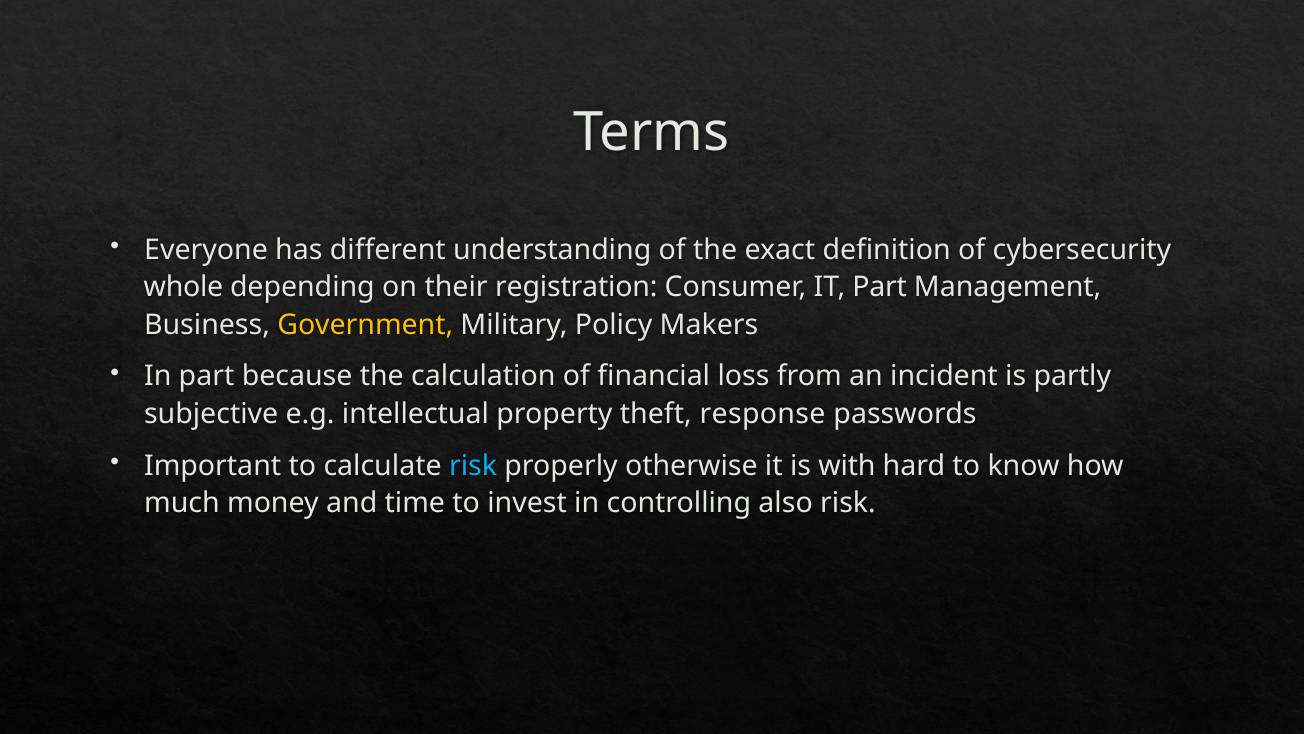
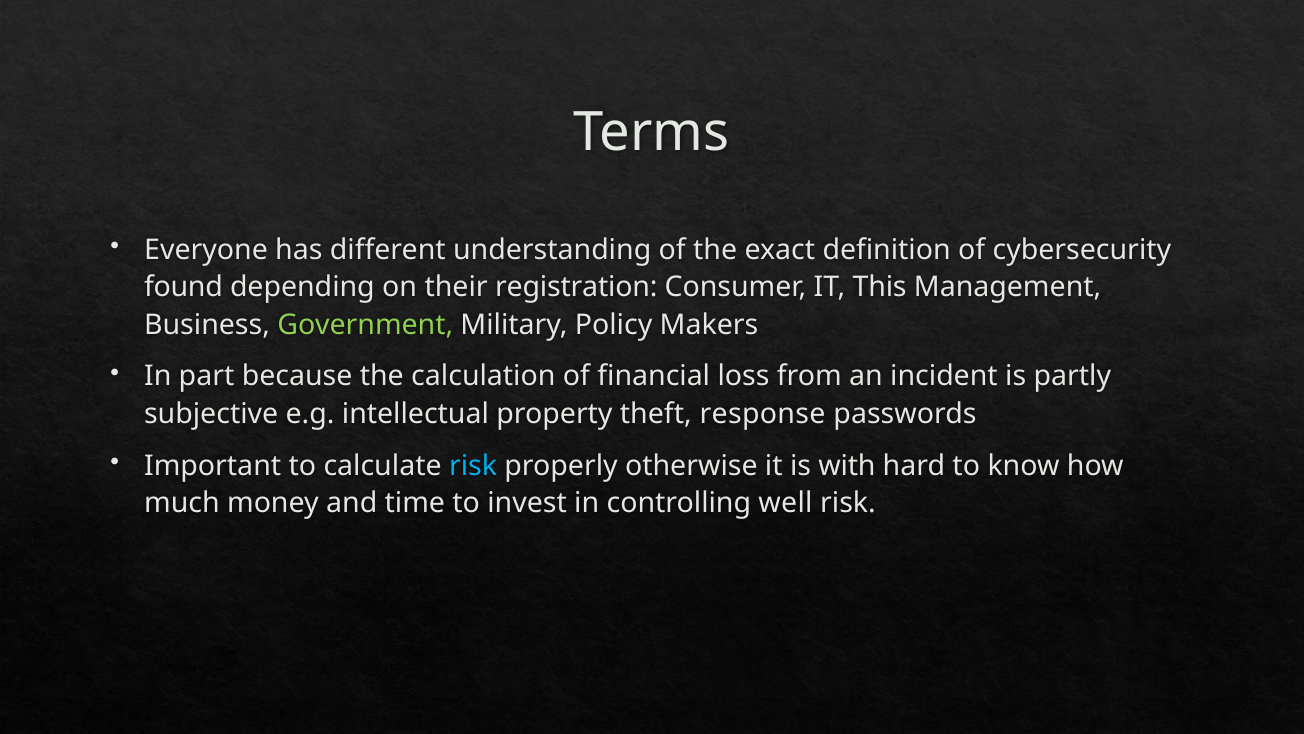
whole: whole -> found
IT Part: Part -> This
Government colour: yellow -> light green
also: also -> well
